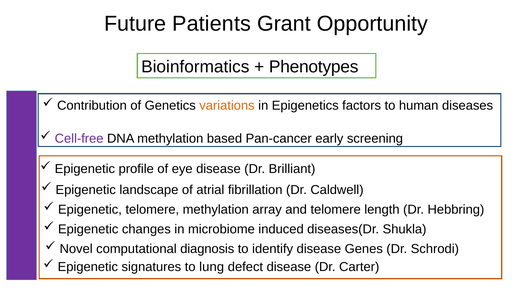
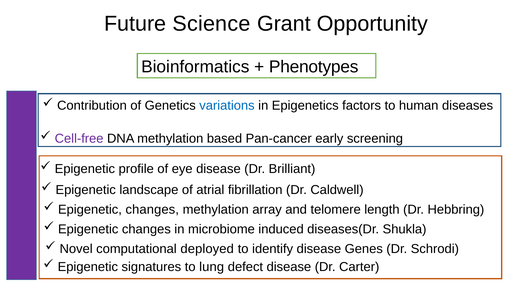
Patients: Patients -> Science
variations colour: orange -> blue
telomere at (152, 209): telomere -> changes
diagnosis: diagnosis -> deployed
